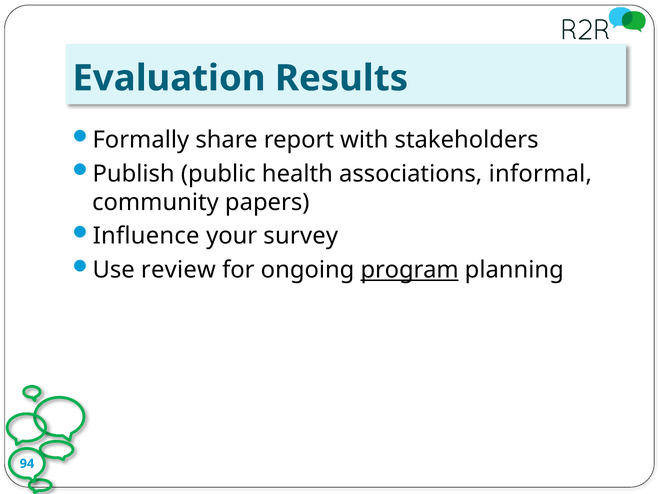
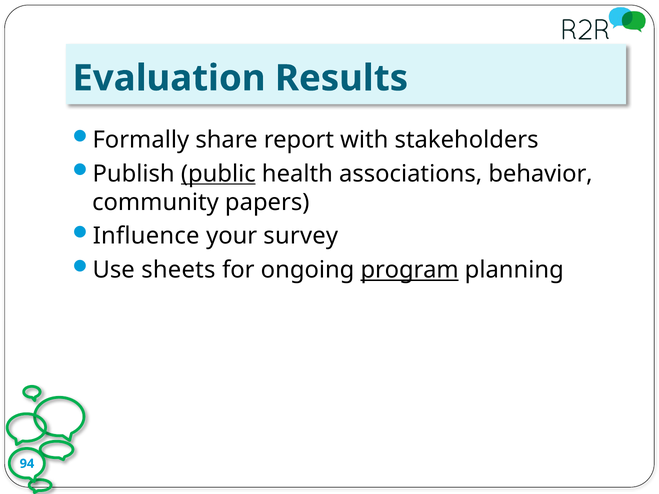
public underline: none -> present
informal: informal -> behavior
review: review -> sheets
